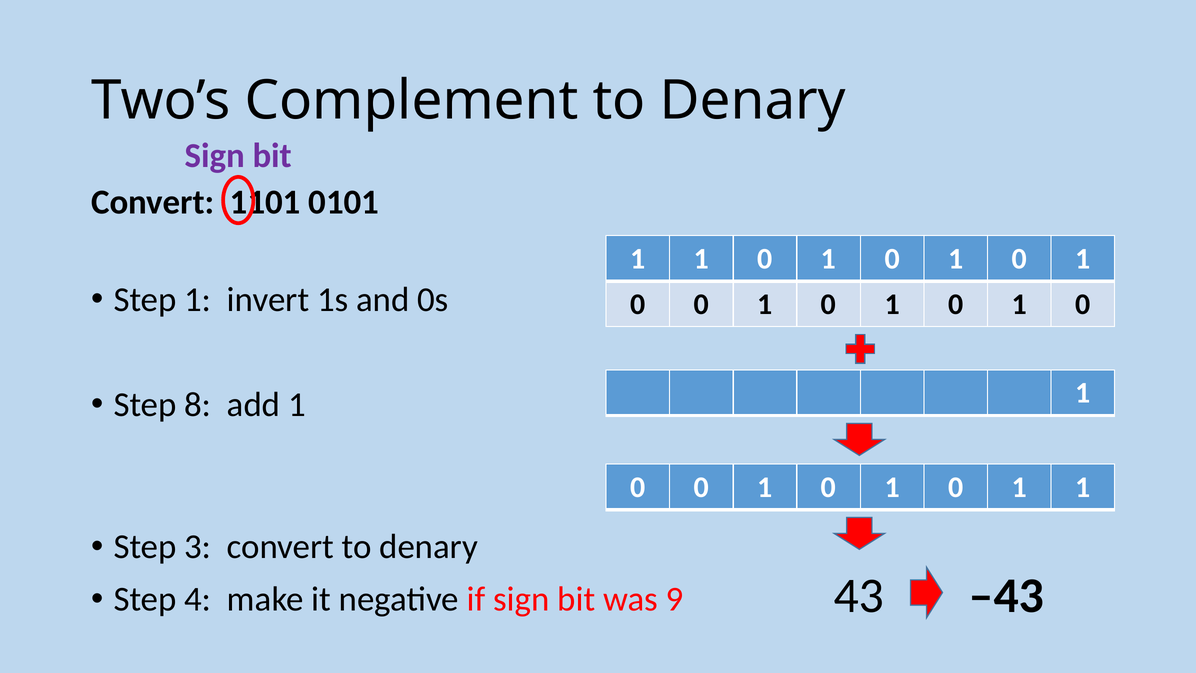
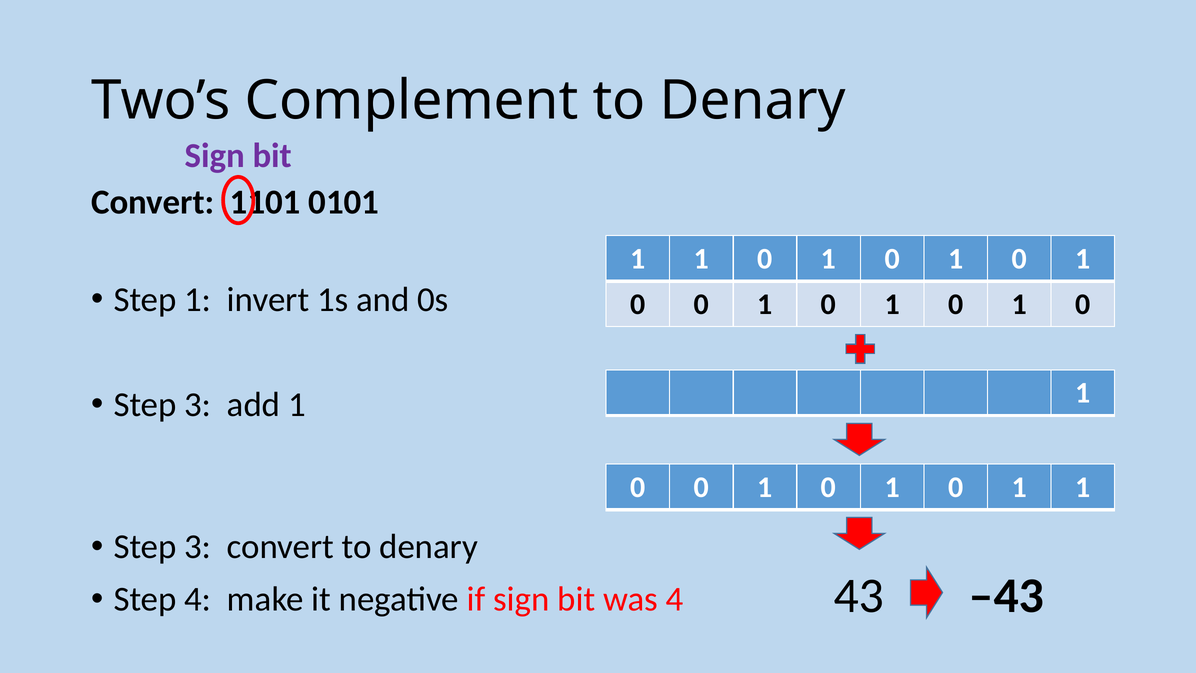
8 at (198, 404): 8 -> 3
was 9: 9 -> 4
